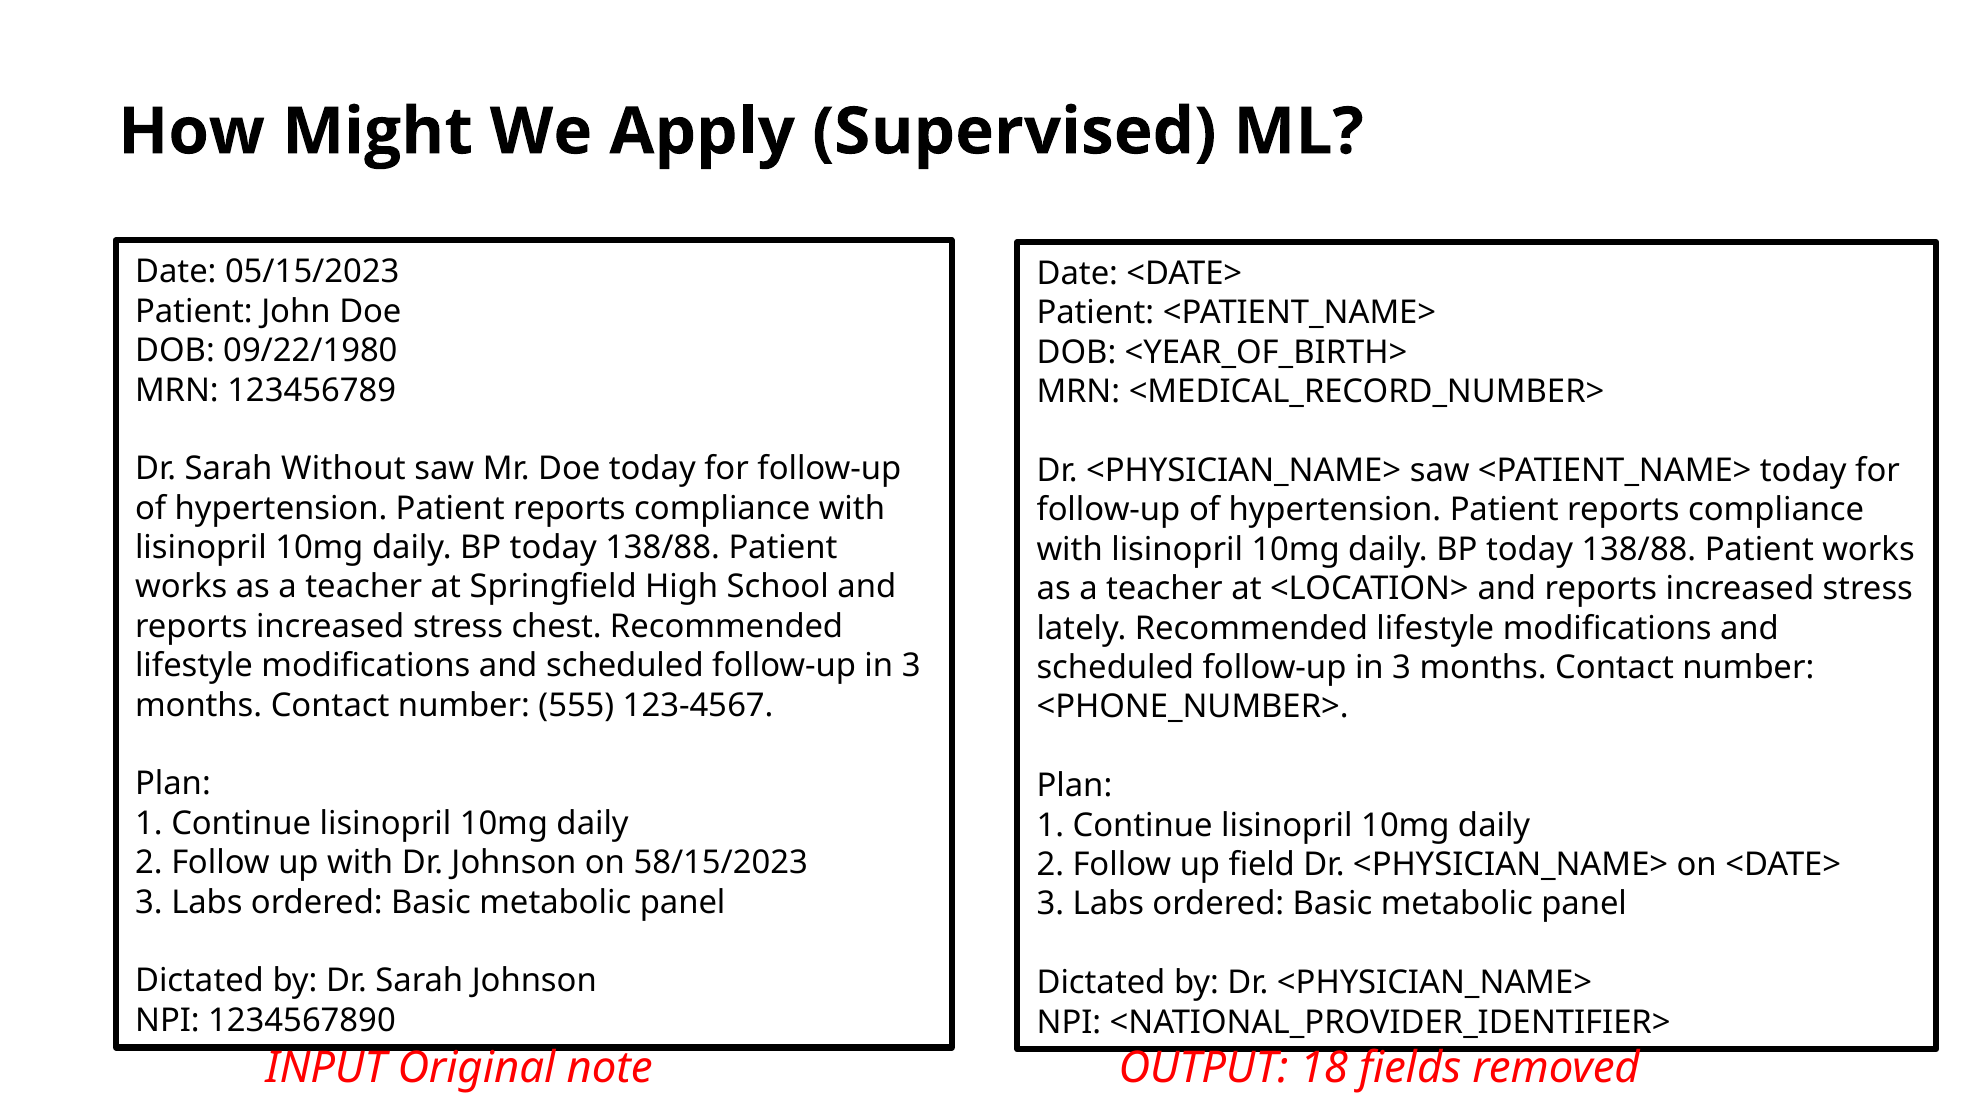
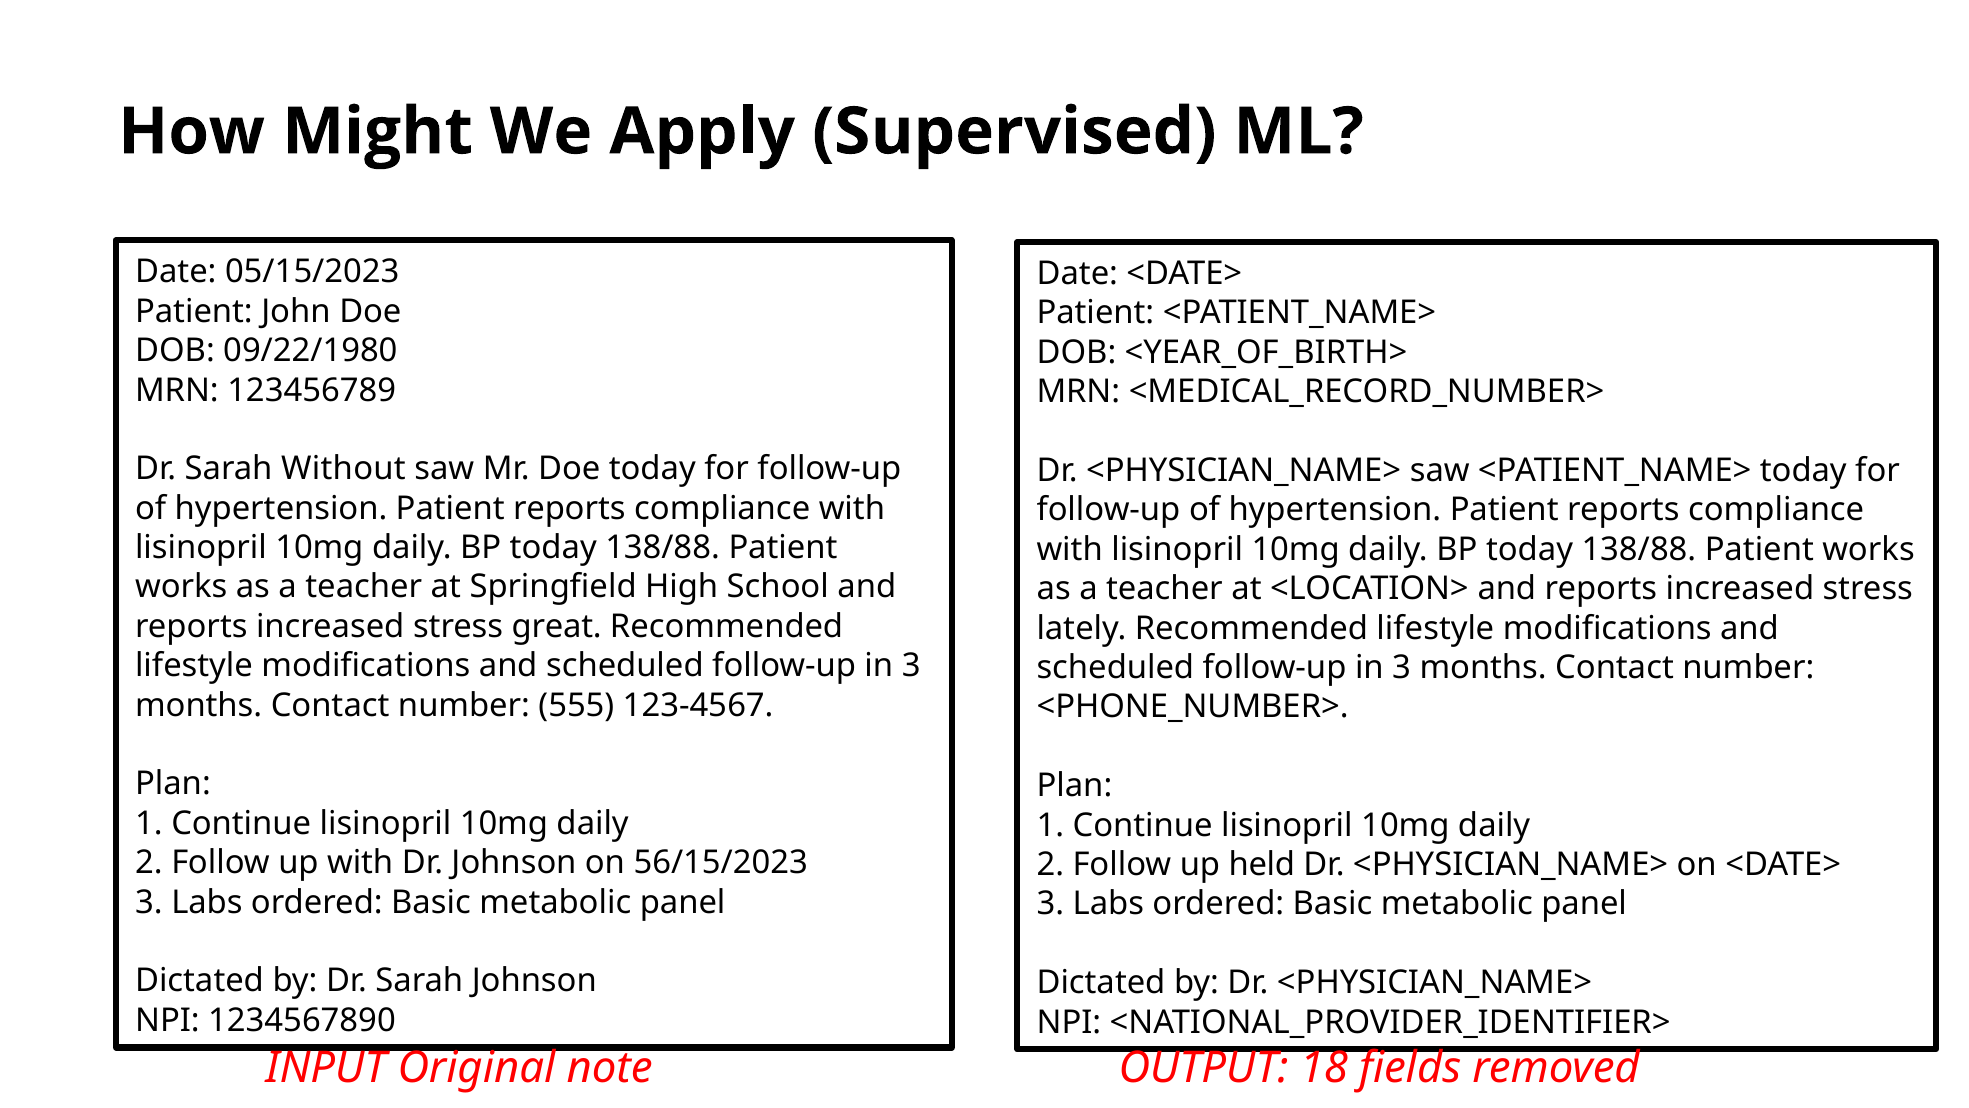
chest: chest -> great
58/15/2023: 58/15/2023 -> 56/15/2023
field: field -> held
